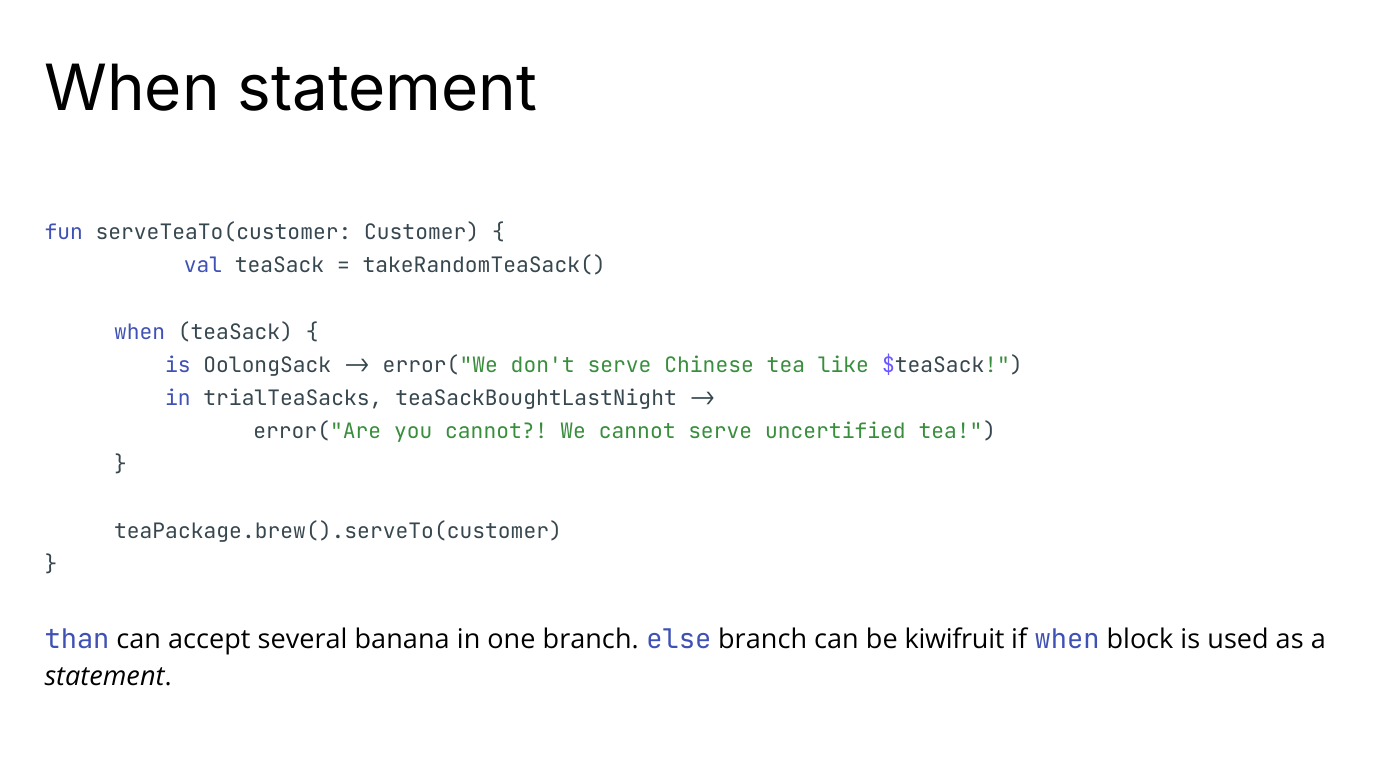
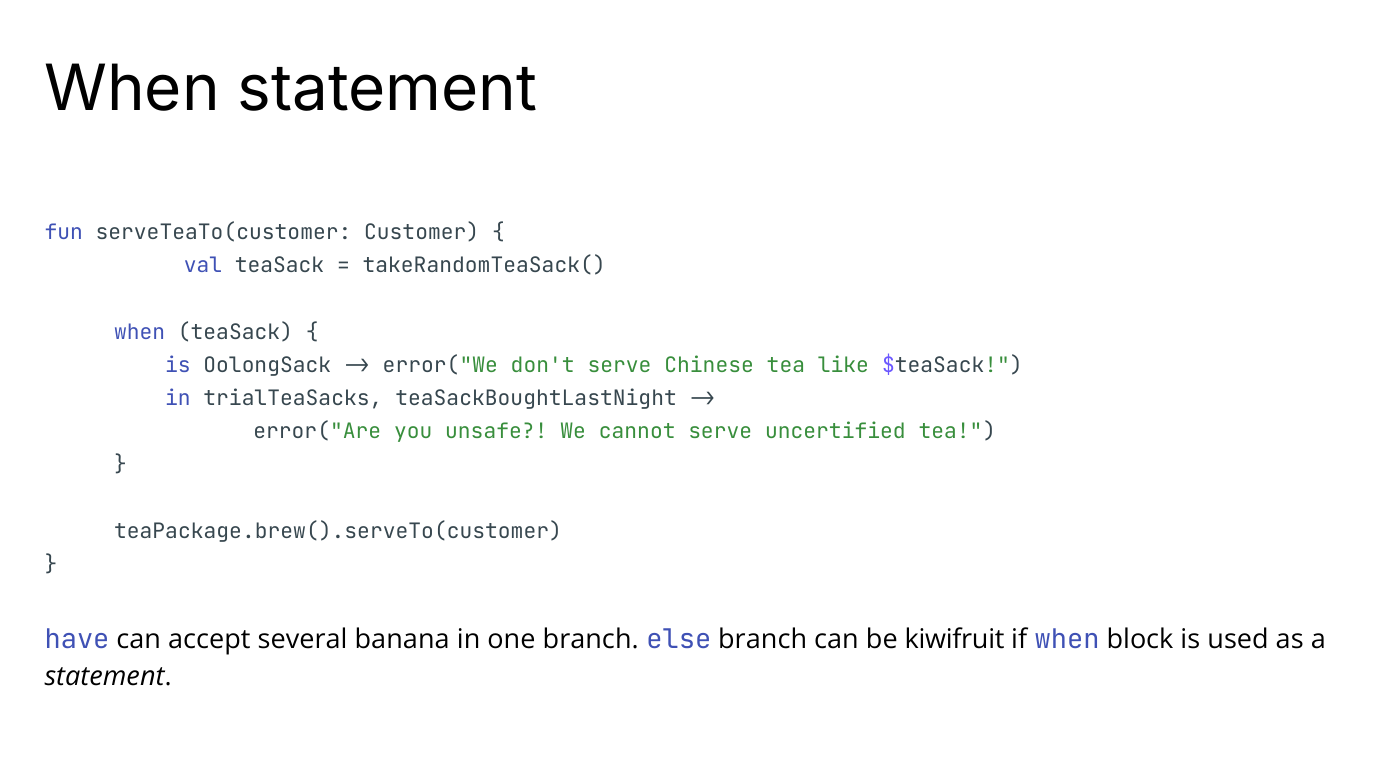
you cannot: cannot -> unsafe
than: than -> have
